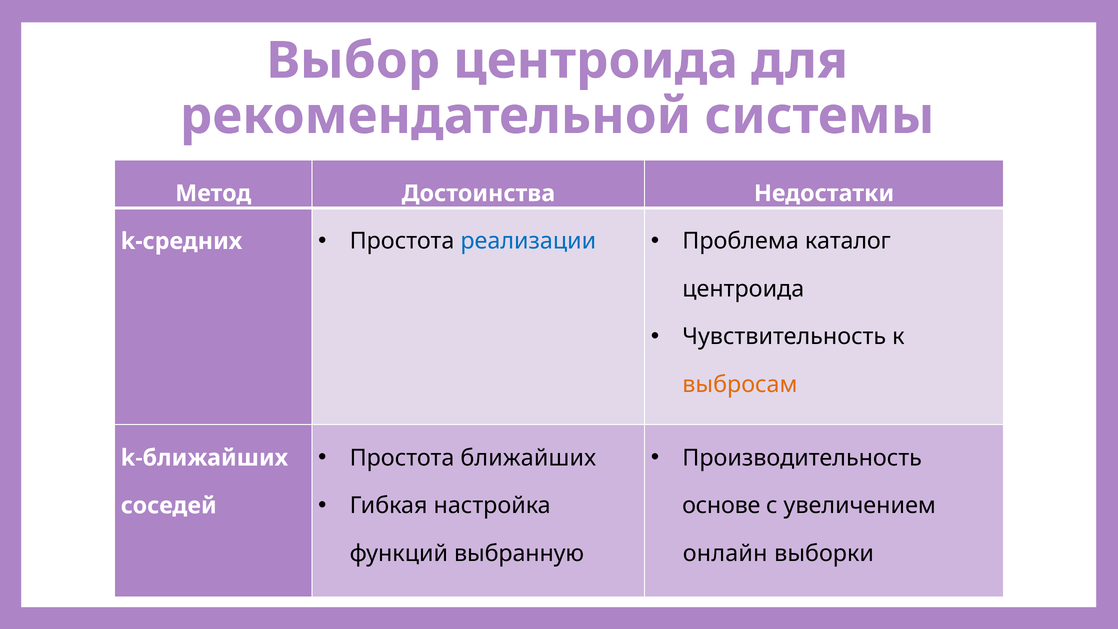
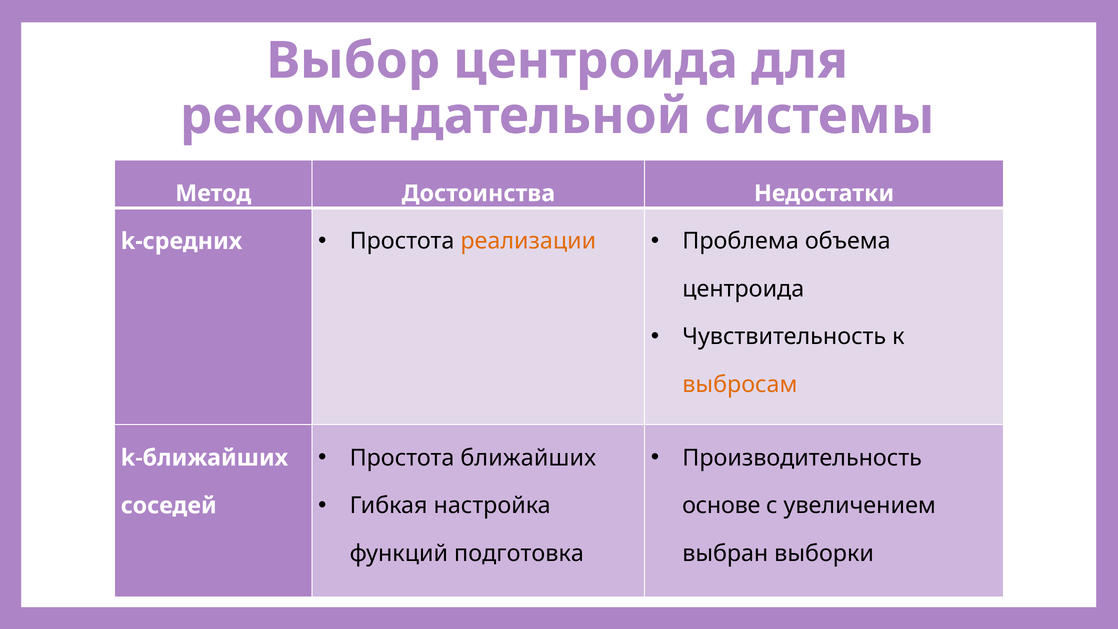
реализации colour: blue -> orange
каталог: каталог -> объема
выбранную: выбранную -> подготовка
онлайн: онлайн -> выбран
